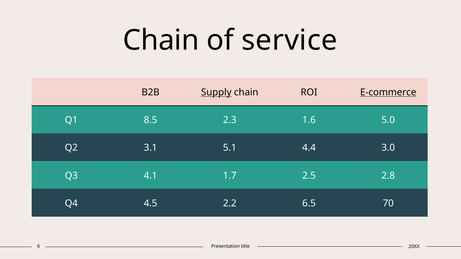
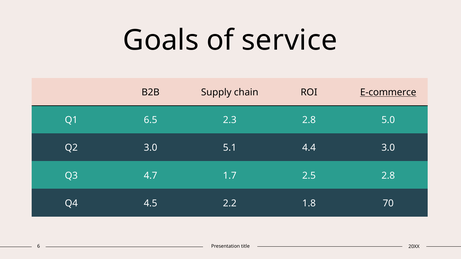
Chain at (161, 40): Chain -> Goals
Supply underline: present -> none
8.5: 8.5 -> 6.5
2.3 1.6: 1.6 -> 2.8
Q2 3.1: 3.1 -> 3.0
4.1: 4.1 -> 4.7
6.5: 6.5 -> 1.8
